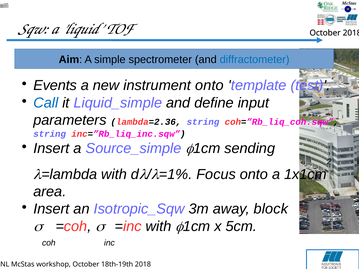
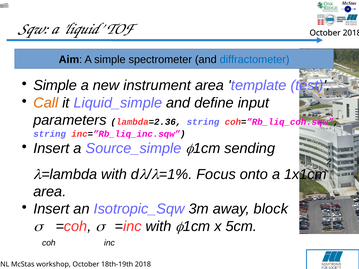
Events at (55, 86): Events -> Simple
instrument onto: onto -> area
Call colour: blue -> orange
